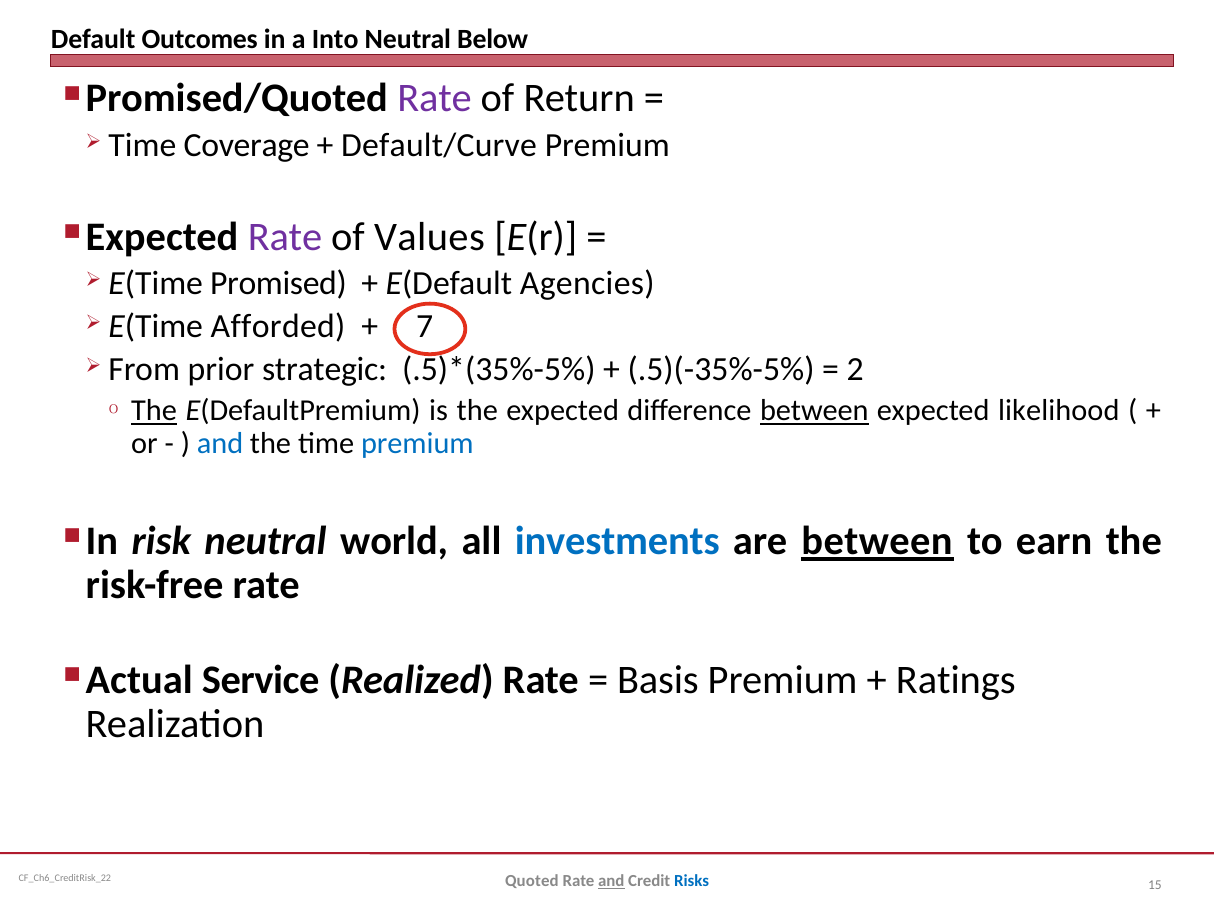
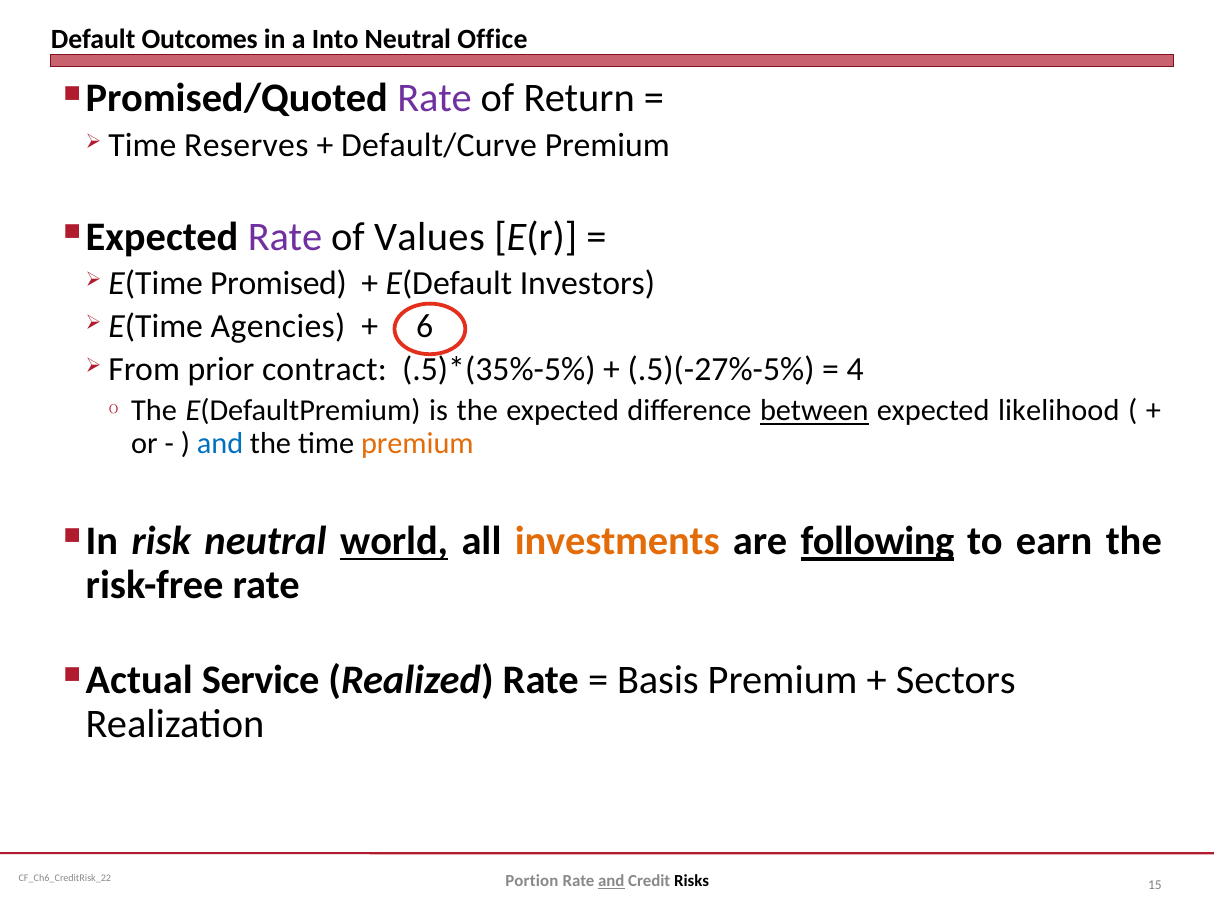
Below: Below -> Office
Coverage: Coverage -> Reserves
Agencies: Agencies -> Investors
Afforded: Afforded -> Agencies
7: 7 -> 6
strategic: strategic -> contract
.5)(-35%-5%: .5)(-35%-5% -> .5)(-27%-5%
2: 2 -> 4
The at (154, 410) underline: present -> none
premium at (417, 443) colour: blue -> orange
world underline: none -> present
investments colour: blue -> orange
are between: between -> following
Ratings: Ratings -> Sectors
Quoted: Quoted -> Portion
Risks colour: blue -> black
